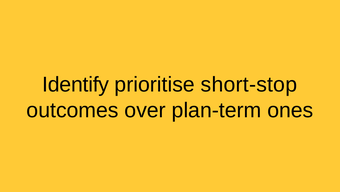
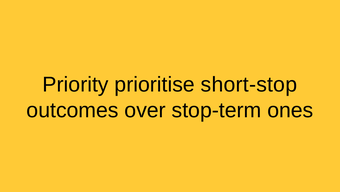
Identify: Identify -> Priority
plan-term: plan-term -> stop-term
